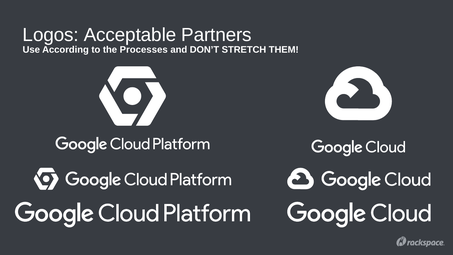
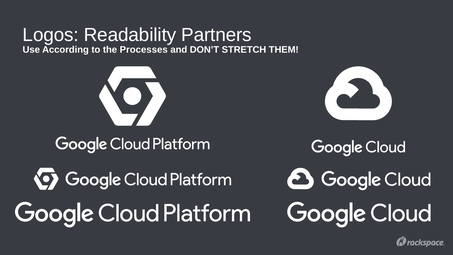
Acceptable: Acceptable -> Readability
